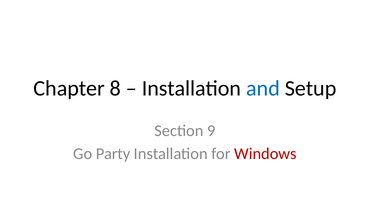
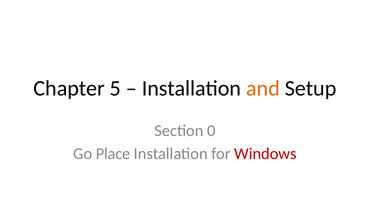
8: 8 -> 5
and colour: blue -> orange
9: 9 -> 0
Party: Party -> Place
